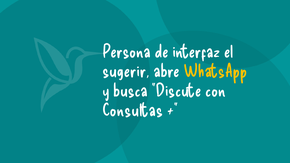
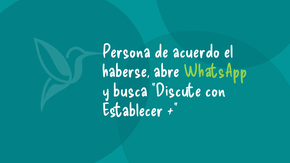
interfaz: interfaz -> acuerdo
sugerir: sugerir -> haberse
WhatsApp colour: yellow -> light green
Consultas: Consultas -> Establecer
